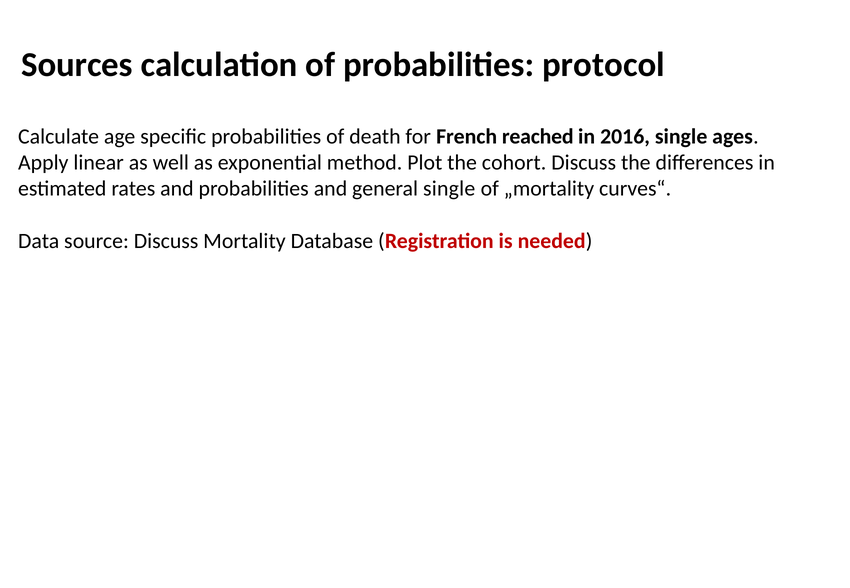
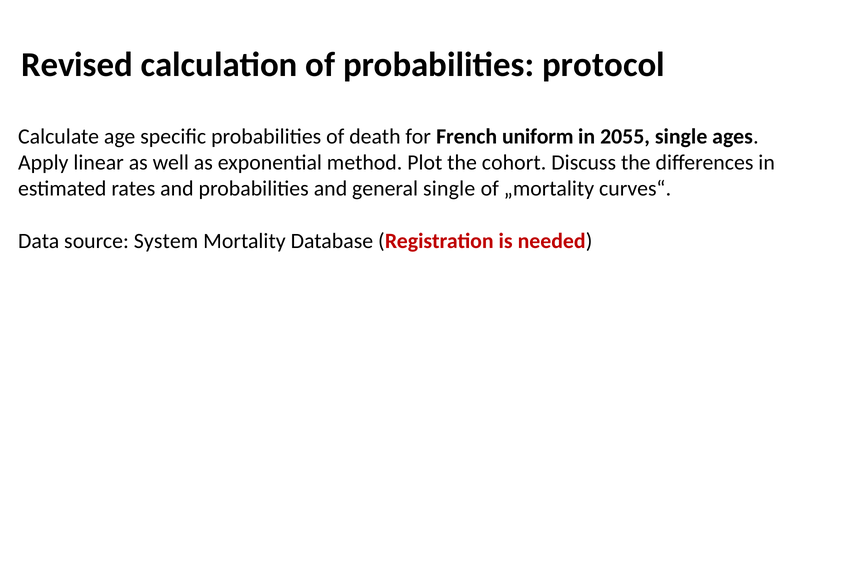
Sources: Sources -> Revised
reached: reached -> uniform
2016: 2016 -> 2055
source Discuss: Discuss -> System
